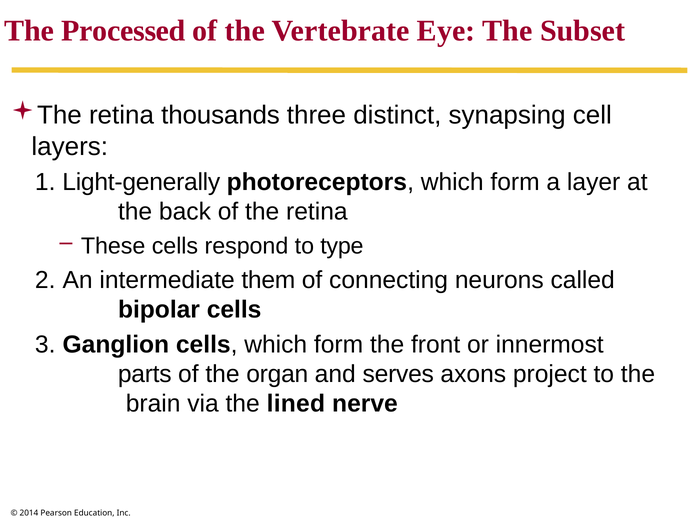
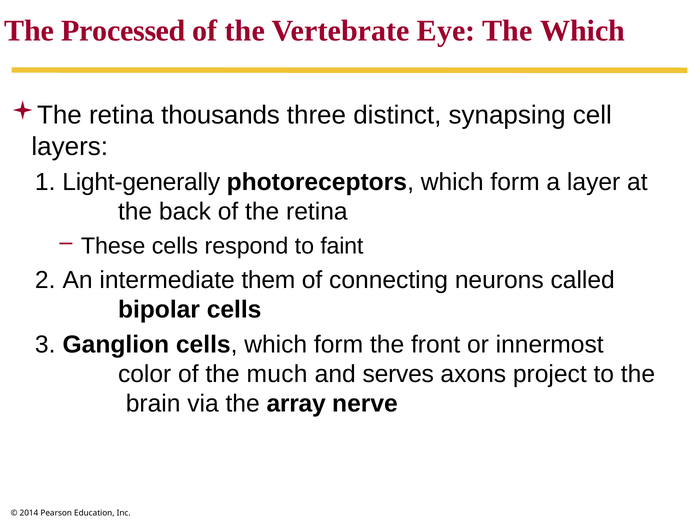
The Subset: Subset -> Which
type: type -> faint
parts: parts -> color
organ: organ -> much
lined: lined -> array
